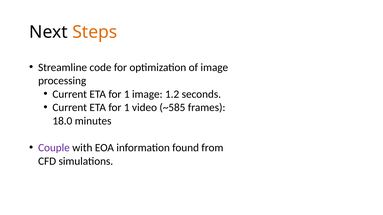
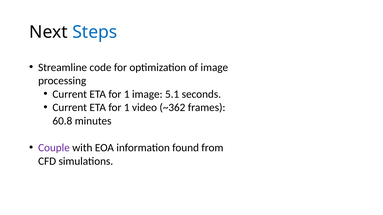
Steps colour: orange -> blue
1.2: 1.2 -> 5.1
~585: ~585 -> ~362
18.0: 18.0 -> 60.8
